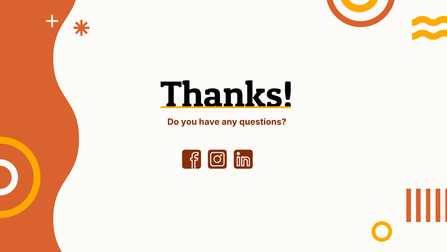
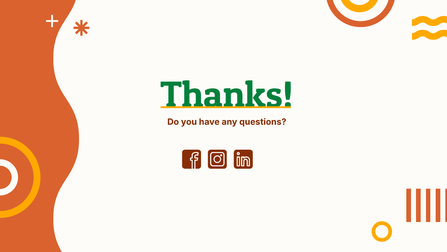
Thanks colour: black -> green
